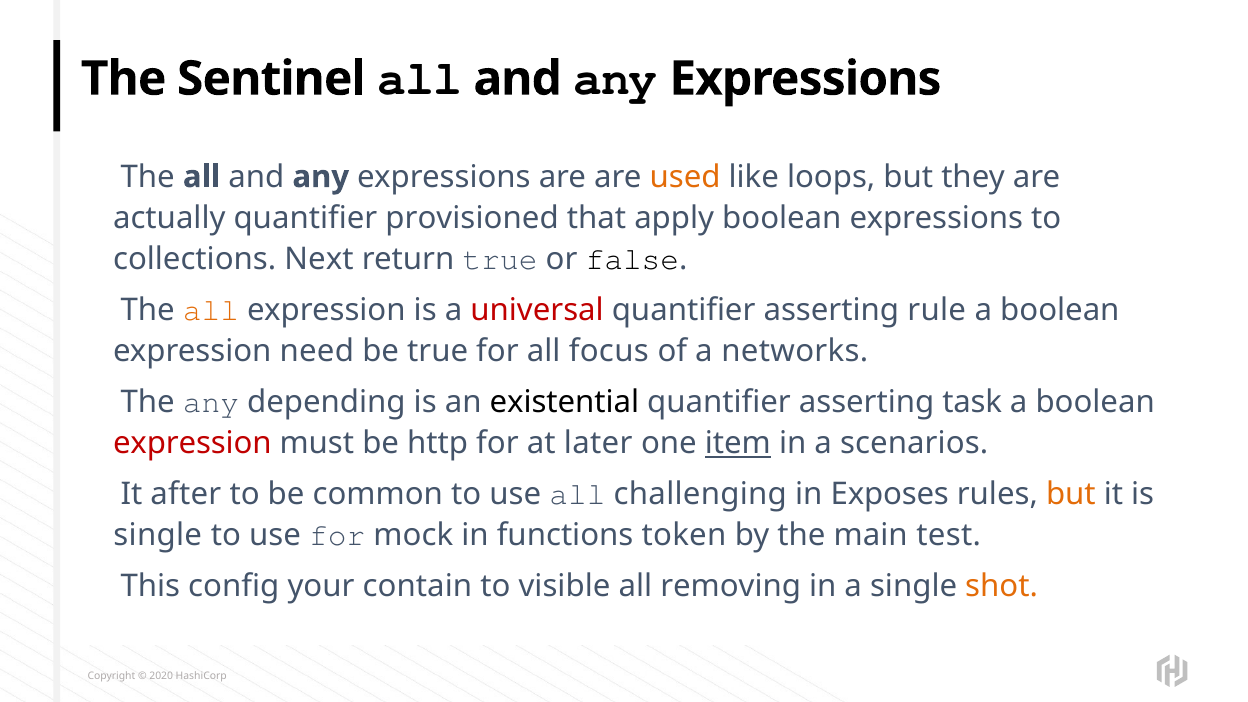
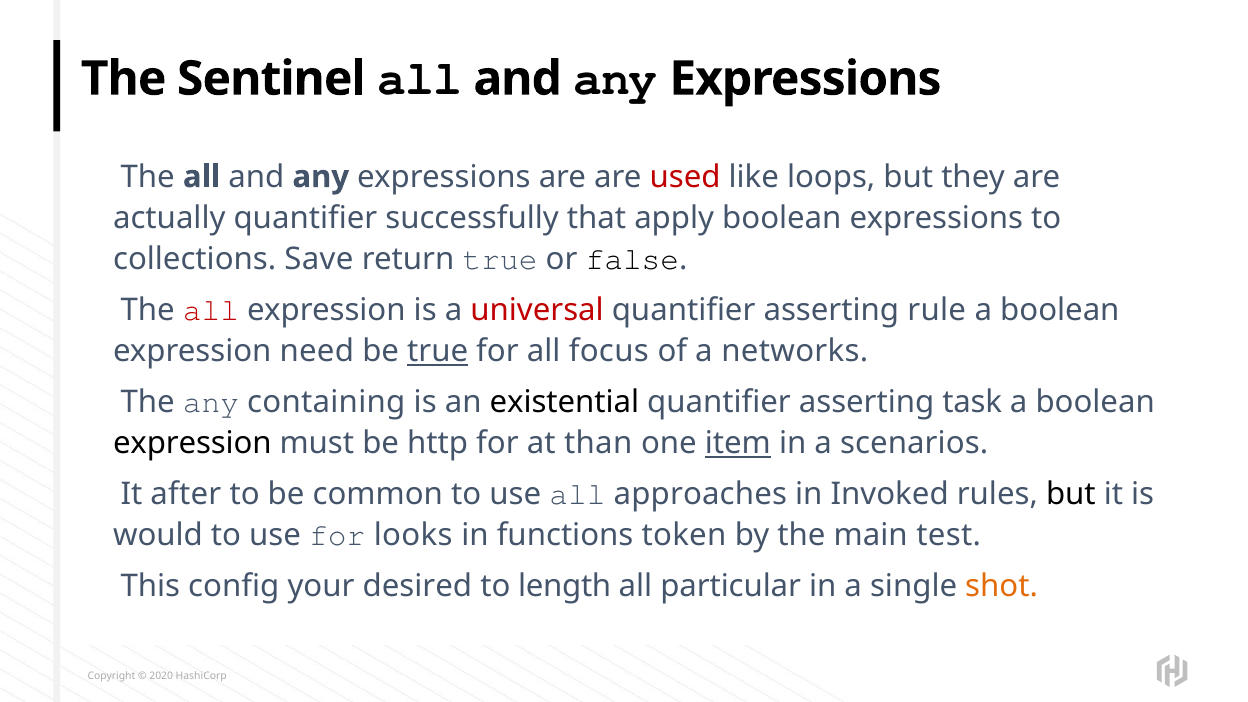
used colour: orange -> red
provisioned: provisioned -> successfully
Next: Next -> Save
all at (211, 310) colour: orange -> red
true at (438, 351) underline: none -> present
depending: depending -> containing
expression at (192, 443) colour: red -> black
later: later -> than
challenging: challenging -> approaches
Exposes: Exposes -> Invoked
but at (1071, 494) colour: orange -> black
single at (158, 536): single -> would
mock: mock -> looks
contain: contain -> desired
visible: visible -> length
removing: removing -> particular
